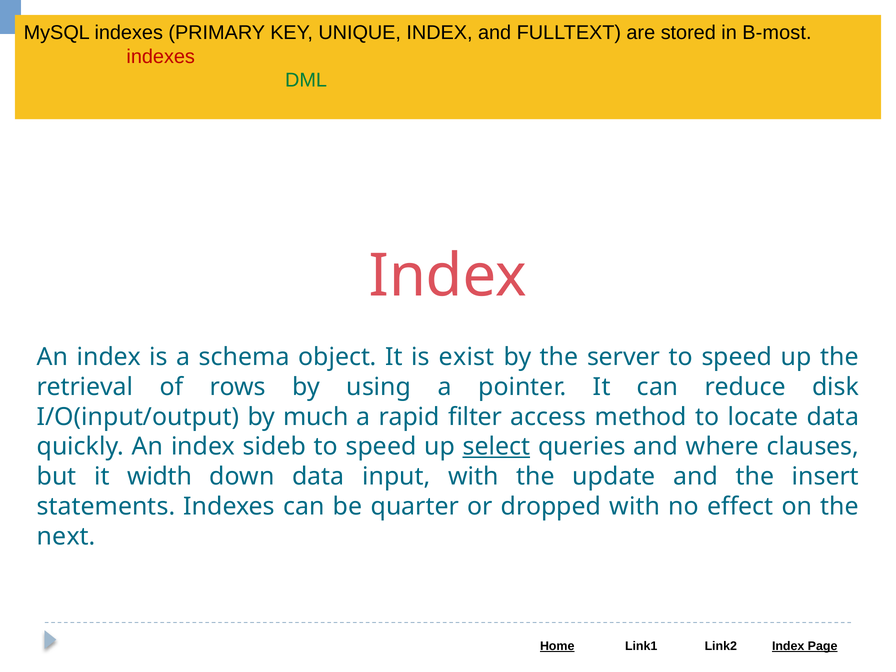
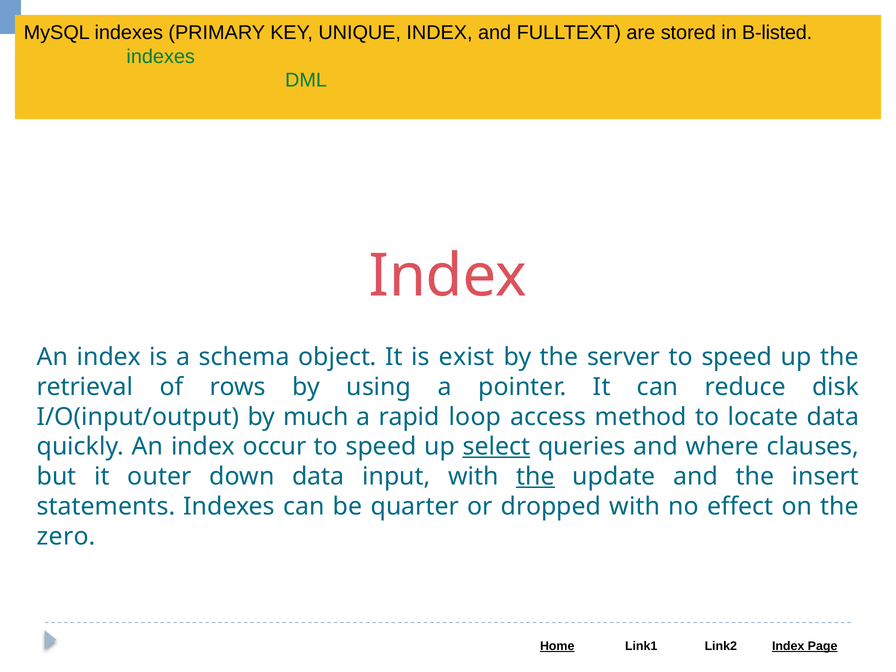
B-most: B-most -> B-listed
indexes at (161, 57) colour: red -> green
filter: filter -> loop
sideb: sideb -> occur
width: width -> outer
the at (535, 477) underline: none -> present
next: next -> zero
